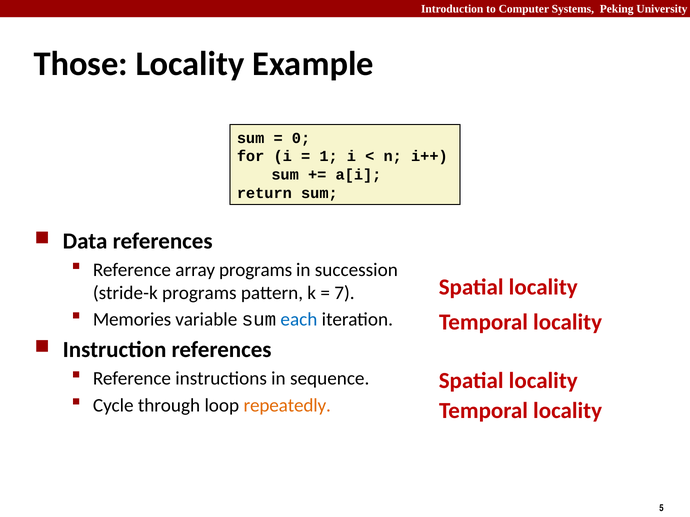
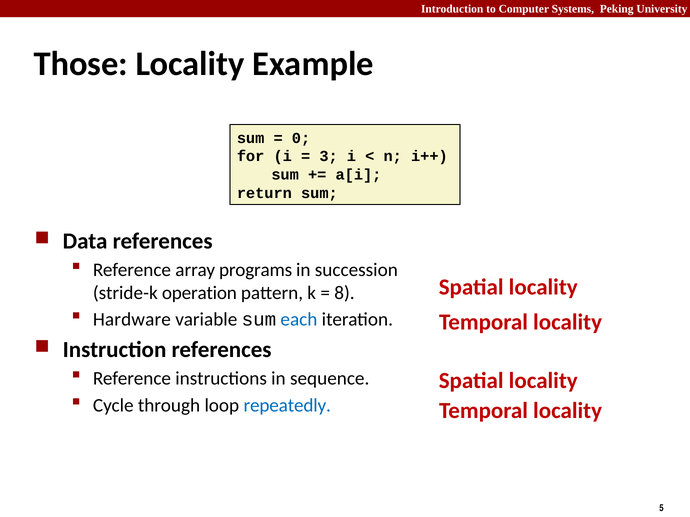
1: 1 -> 3
stride-k programs: programs -> operation
7: 7 -> 8
Memories: Memories -> Hardware
repeatedly colour: orange -> blue
